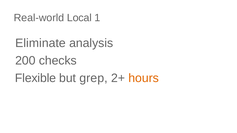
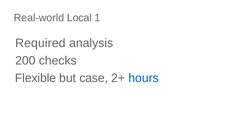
Eliminate: Eliminate -> Required
grep: grep -> case
hours colour: orange -> blue
